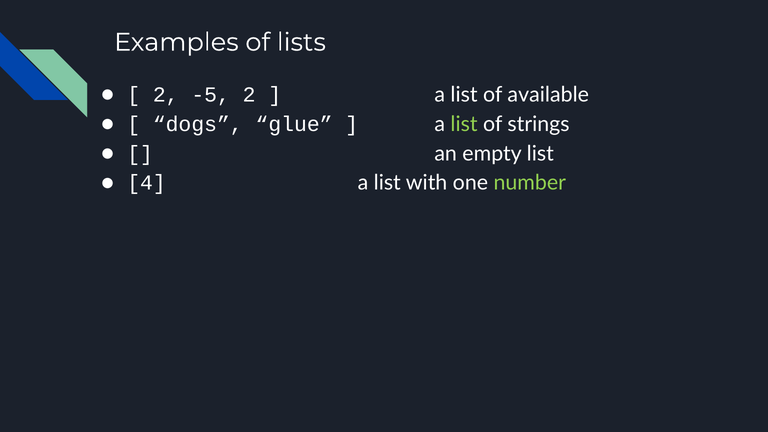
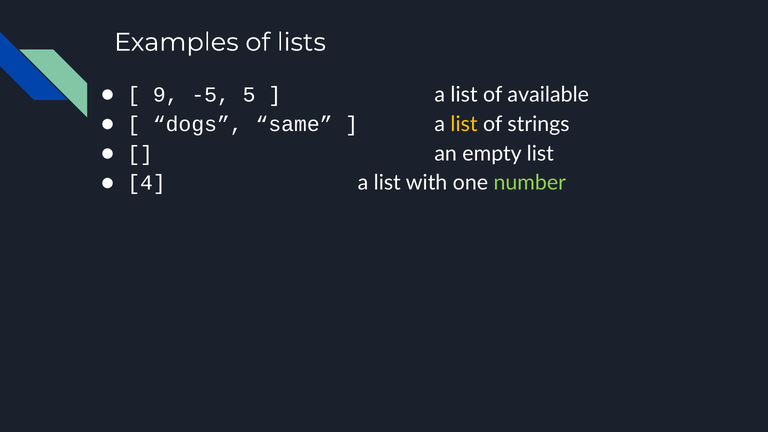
2 at (166, 95): 2 -> 9
-5 2: 2 -> 5
glue: glue -> same
list at (464, 124) colour: light green -> yellow
